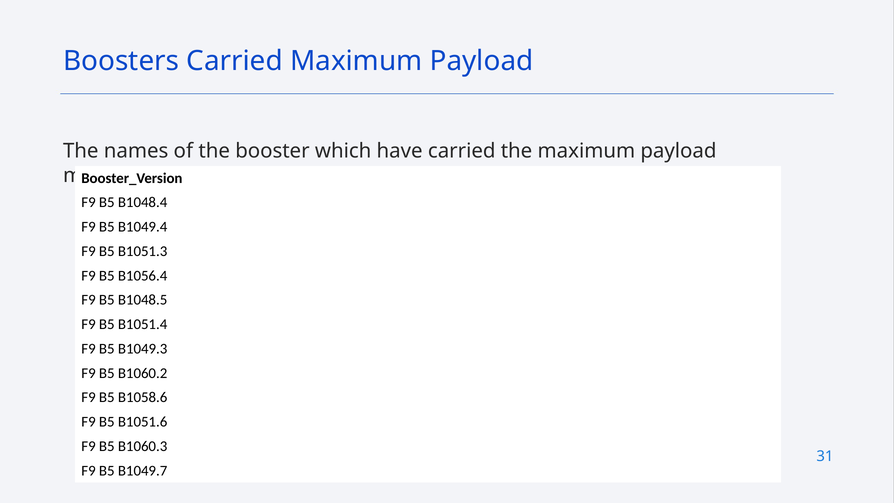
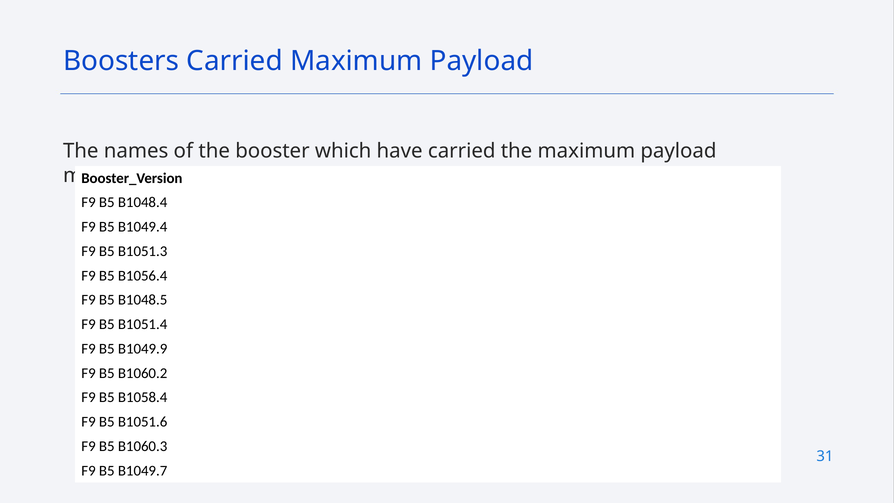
B1049.3: B1049.3 -> B1049.9
B1058.6: B1058.6 -> B1058.4
